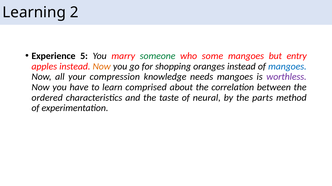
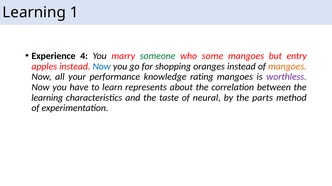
2: 2 -> 1
5: 5 -> 4
Now at (102, 67) colour: orange -> blue
mangoes at (287, 67) colour: blue -> orange
compression: compression -> performance
needs: needs -> rating
comprised: comprised -> represents
ordered at (47, 98): ordered -> learning
